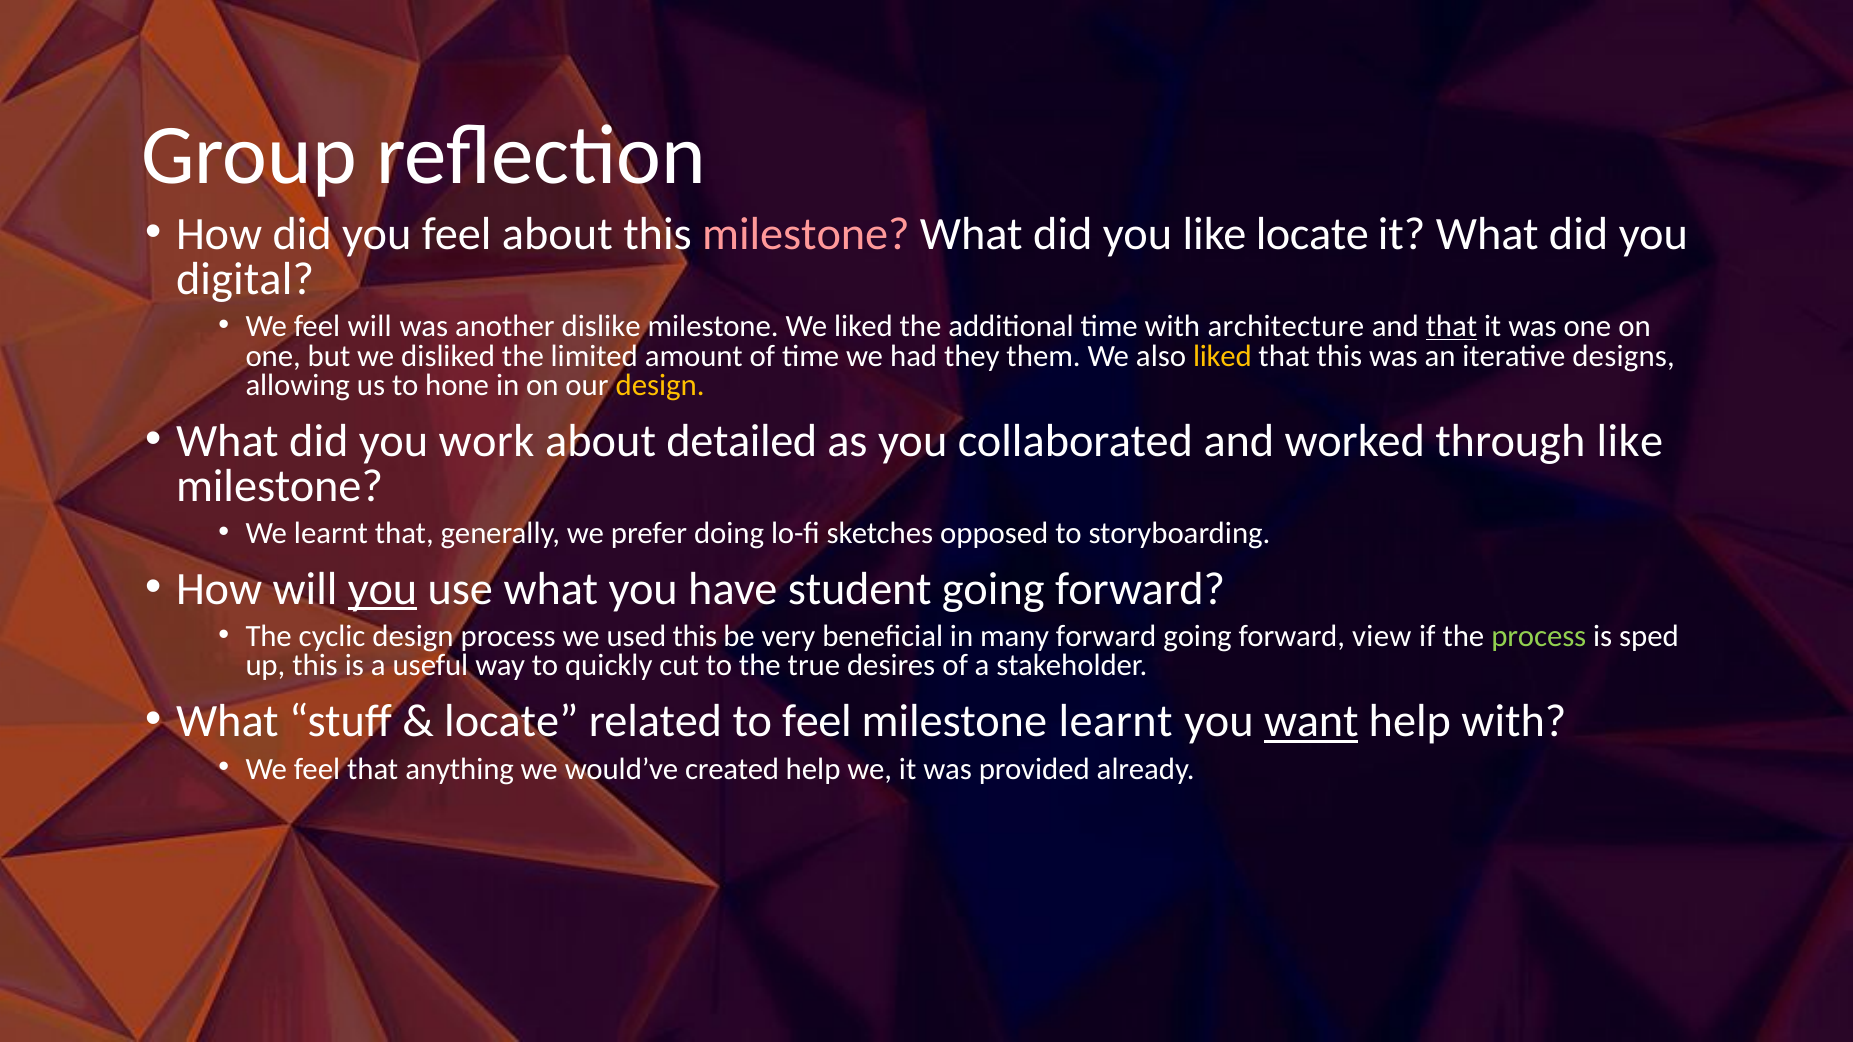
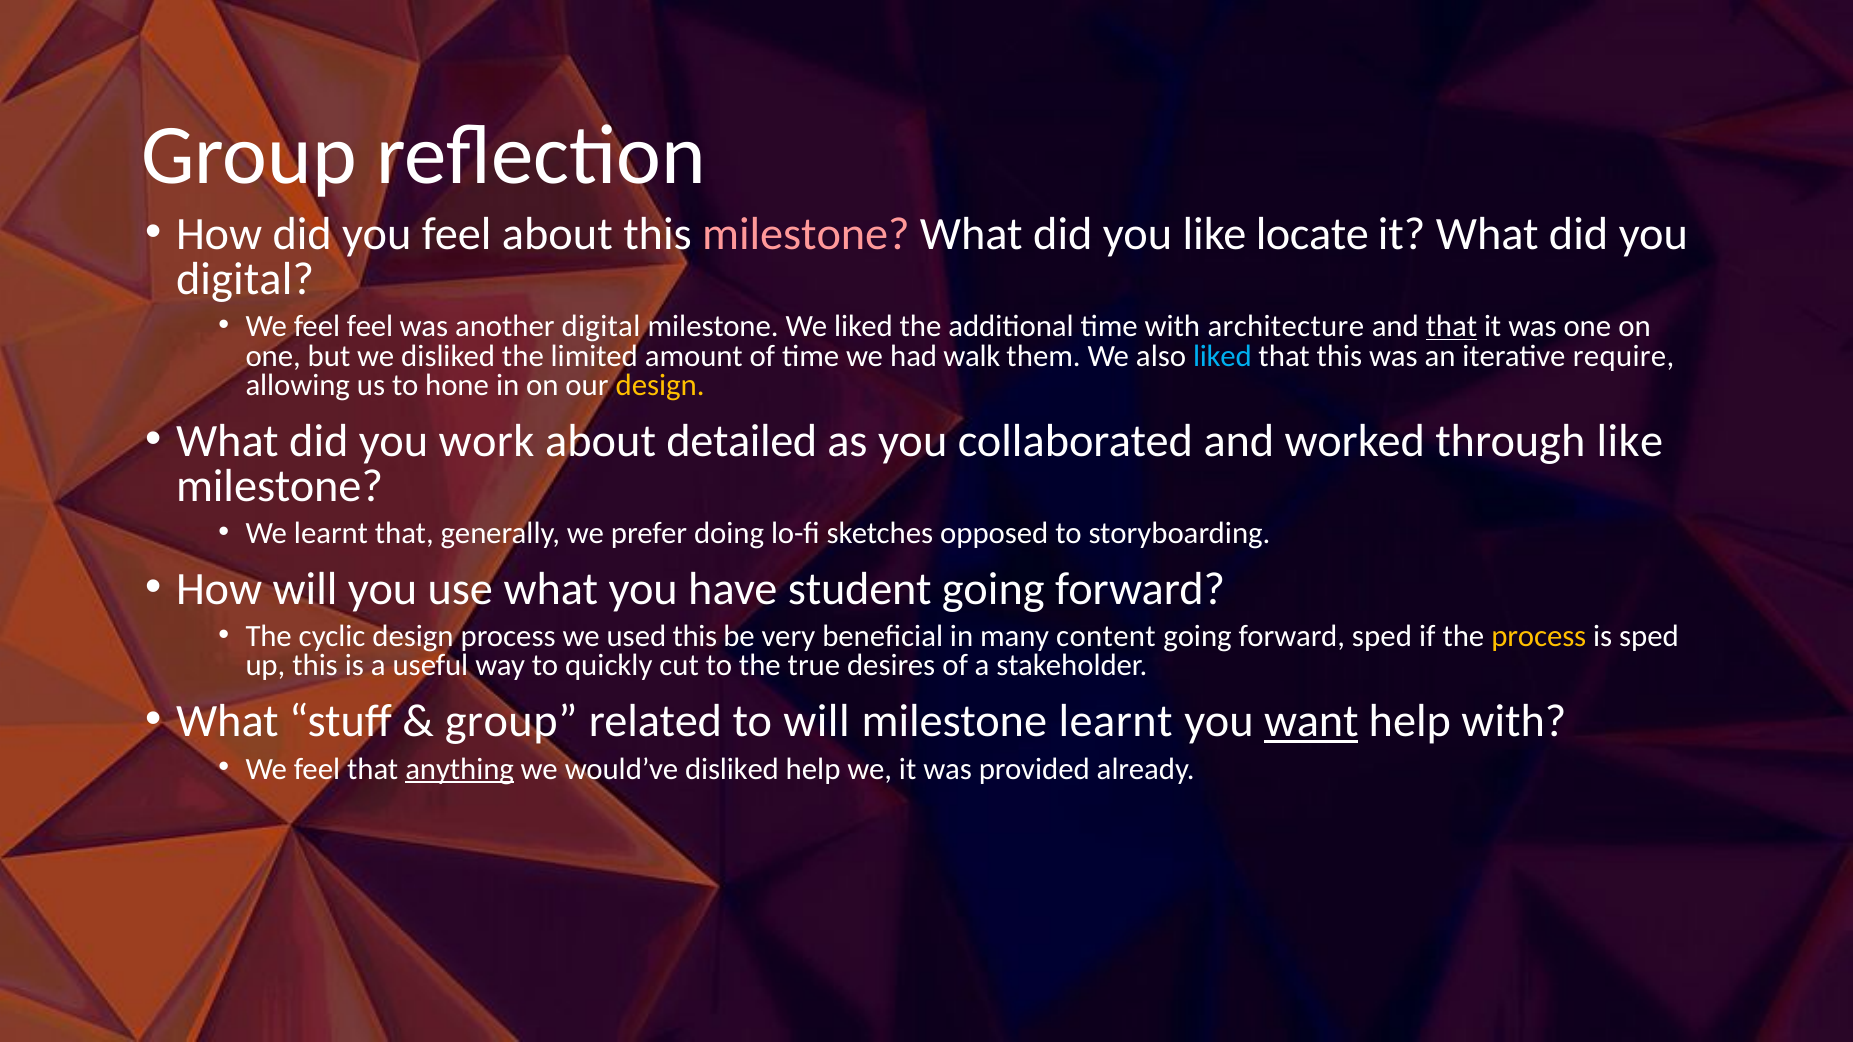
feel will: will -> feel
another dislike: dislike -> digital
they: they -> walk
liked at (1222, 356) colour: yellow -> light blue
designs: designs -> require
you at (383, 589) underline: present -> none
many forward: forward -> content
forward view: view -> sped
process at (1539, 636) colour: light green -> yellow
locate at (511, 722): locate -> group
to feel: feel -> will
anything underline: none -> present
would’ve created: created -> disliked
